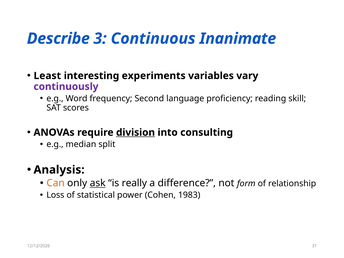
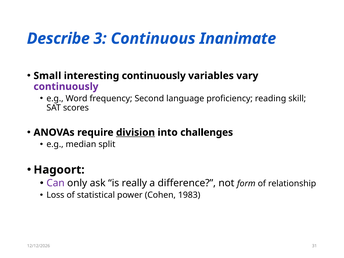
Least: Least -> Small
interesting experiments: experiments -> continuously
consulting: consulting -> challenges
Analysis: Analysis -> Hagoort
Can colour: orange -> purple
ask underline: present -> none
